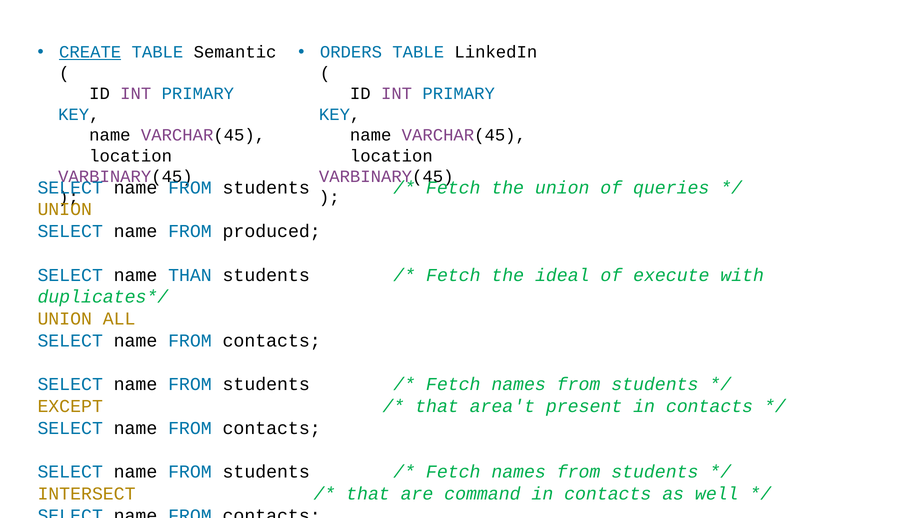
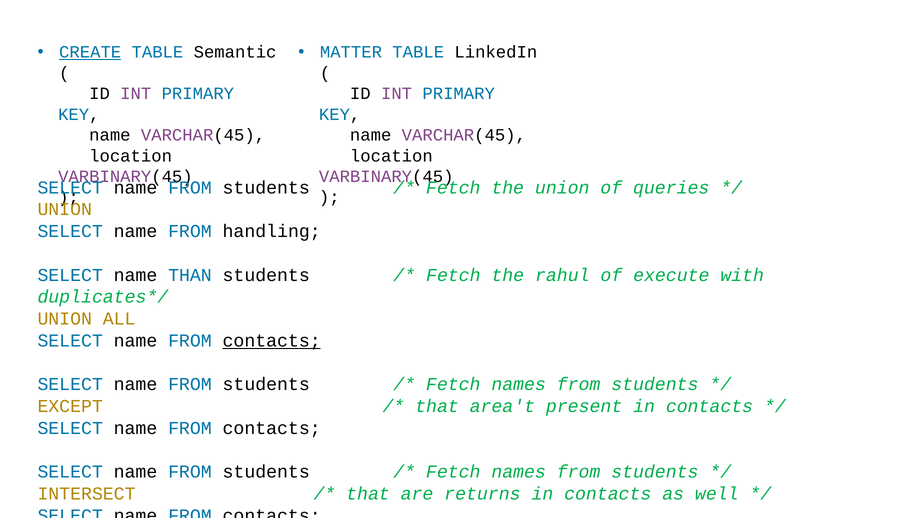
ORDERS: ORDERS -> MATTER
produced: produced -> handling
ideal: ideal -> rahul
contacts at (272, 340) underline: none -> present
command: command -> returns
